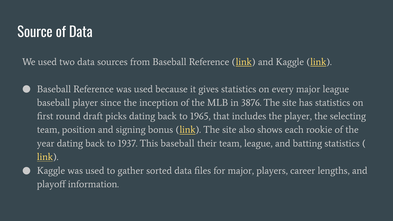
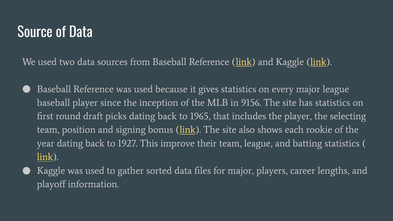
3876: 3876 -> 9156
1937: 1937 -> 1927
This baseball: baseball -> improve
